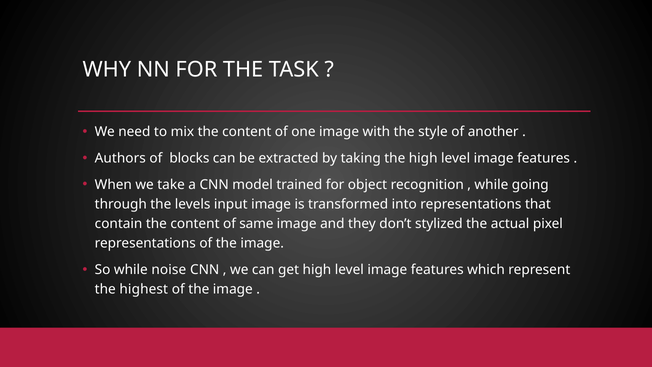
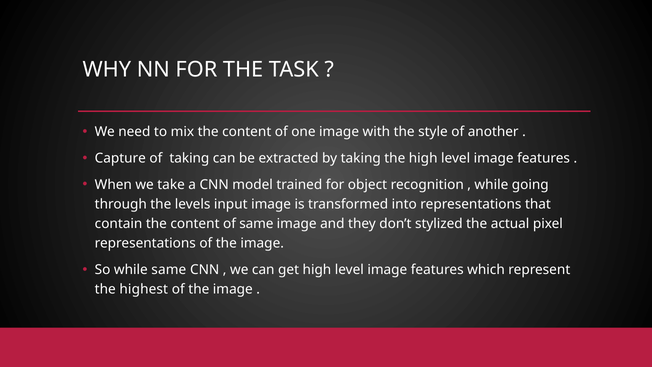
Authors: Authors -> Capture
of blocks: blocks -> taking
while noise: noise -> same
